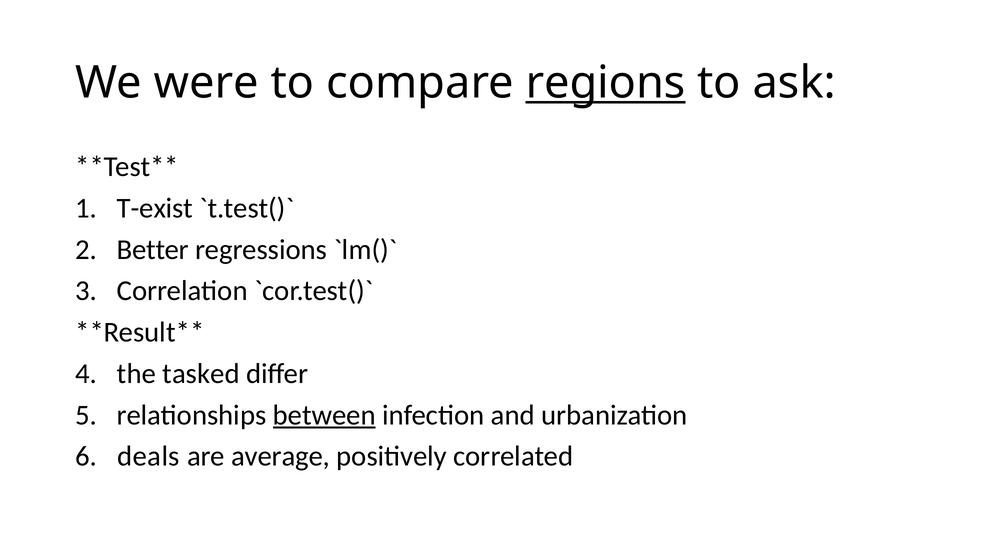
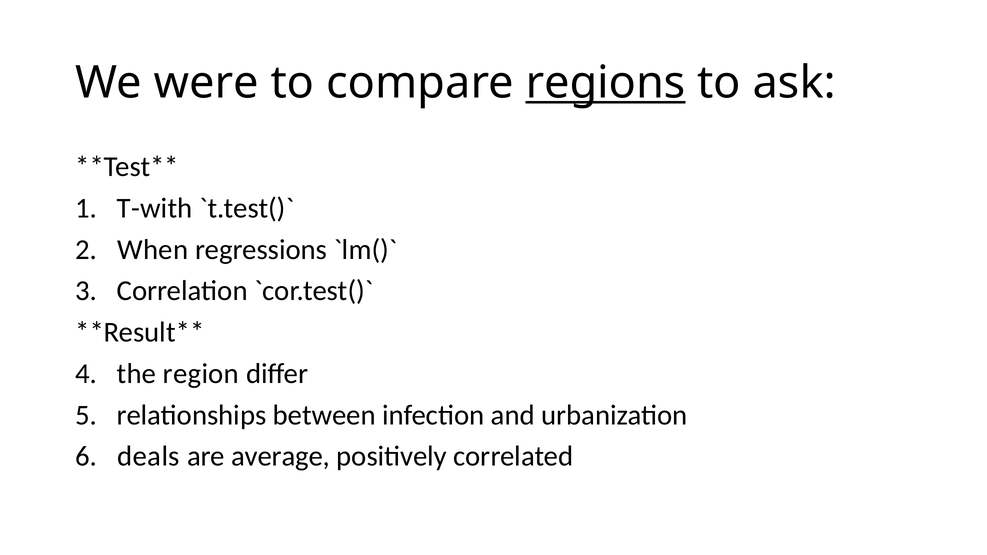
T-exist: T-exist -> T-with
Better: Better -> When
tasked: tasked -> region
between underline: present -> none
